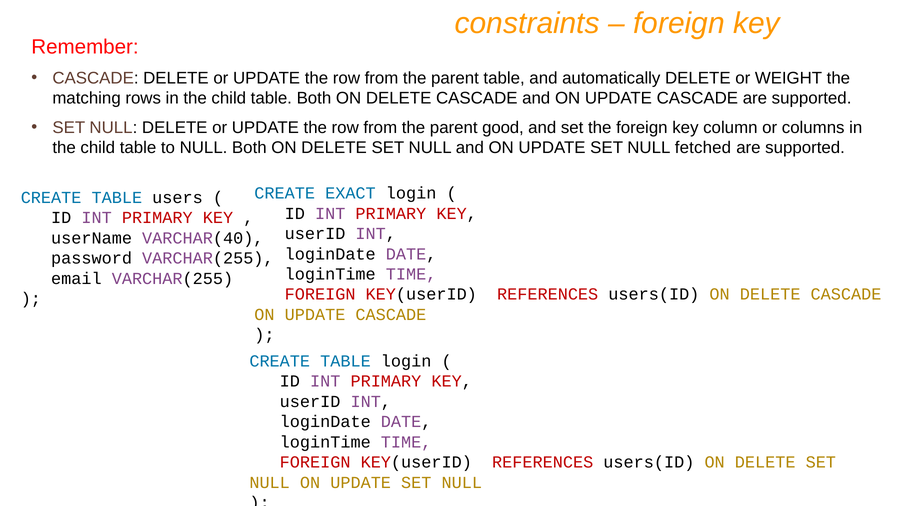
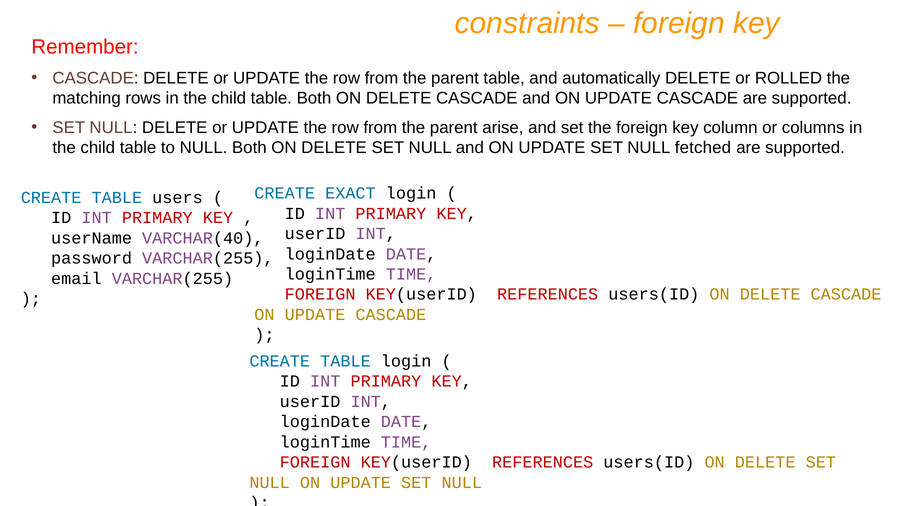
WEIGHT: WEIGHT -> ROLLED
good: good -> arise
